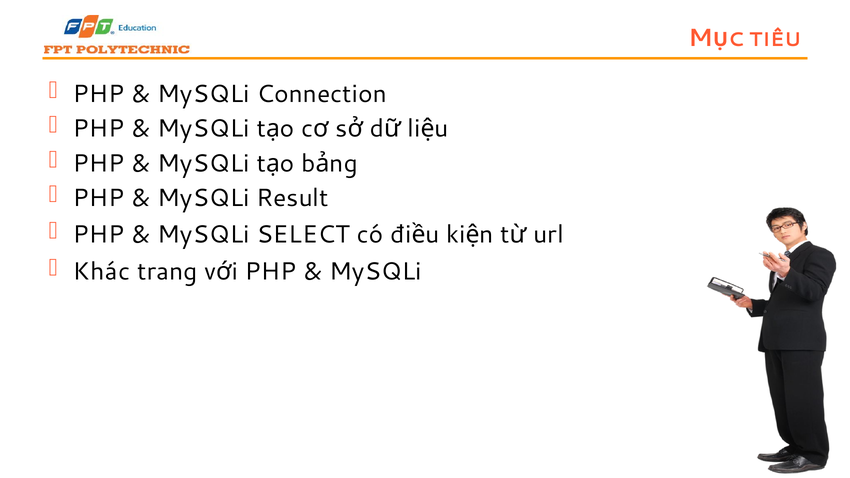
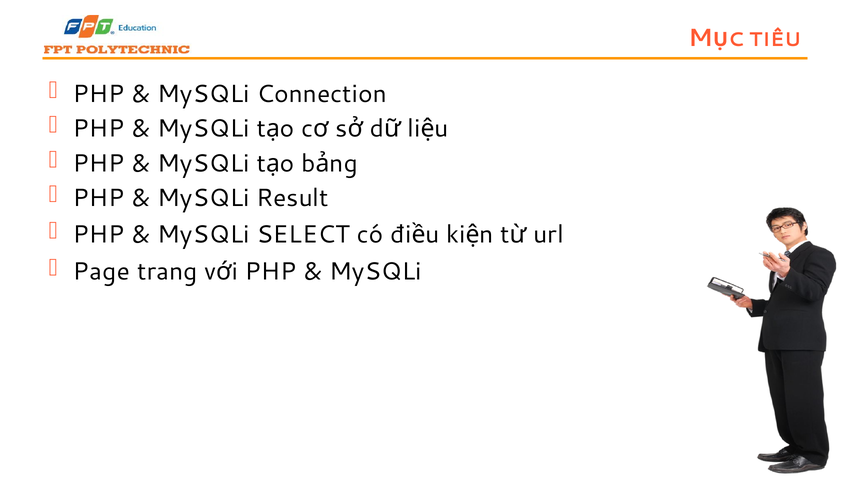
Khác: Khác -> Page
